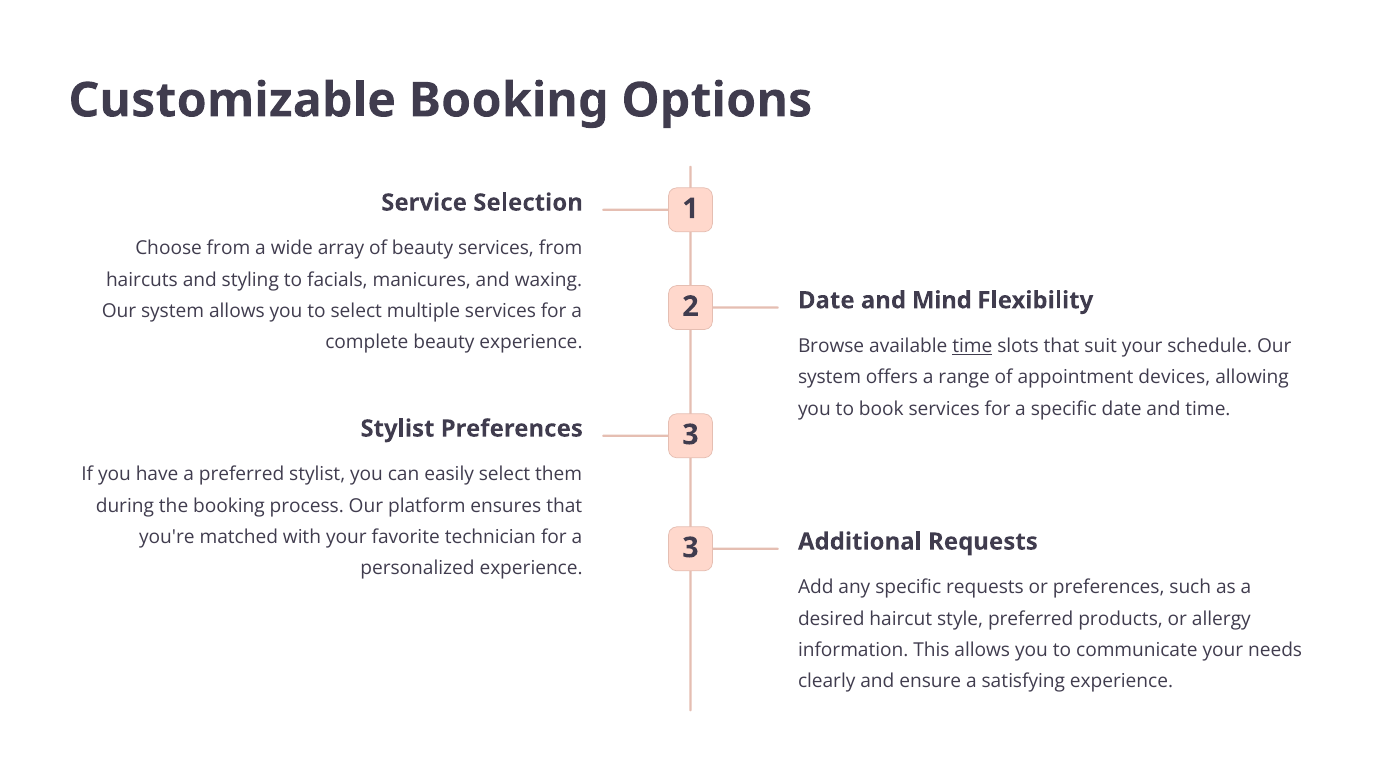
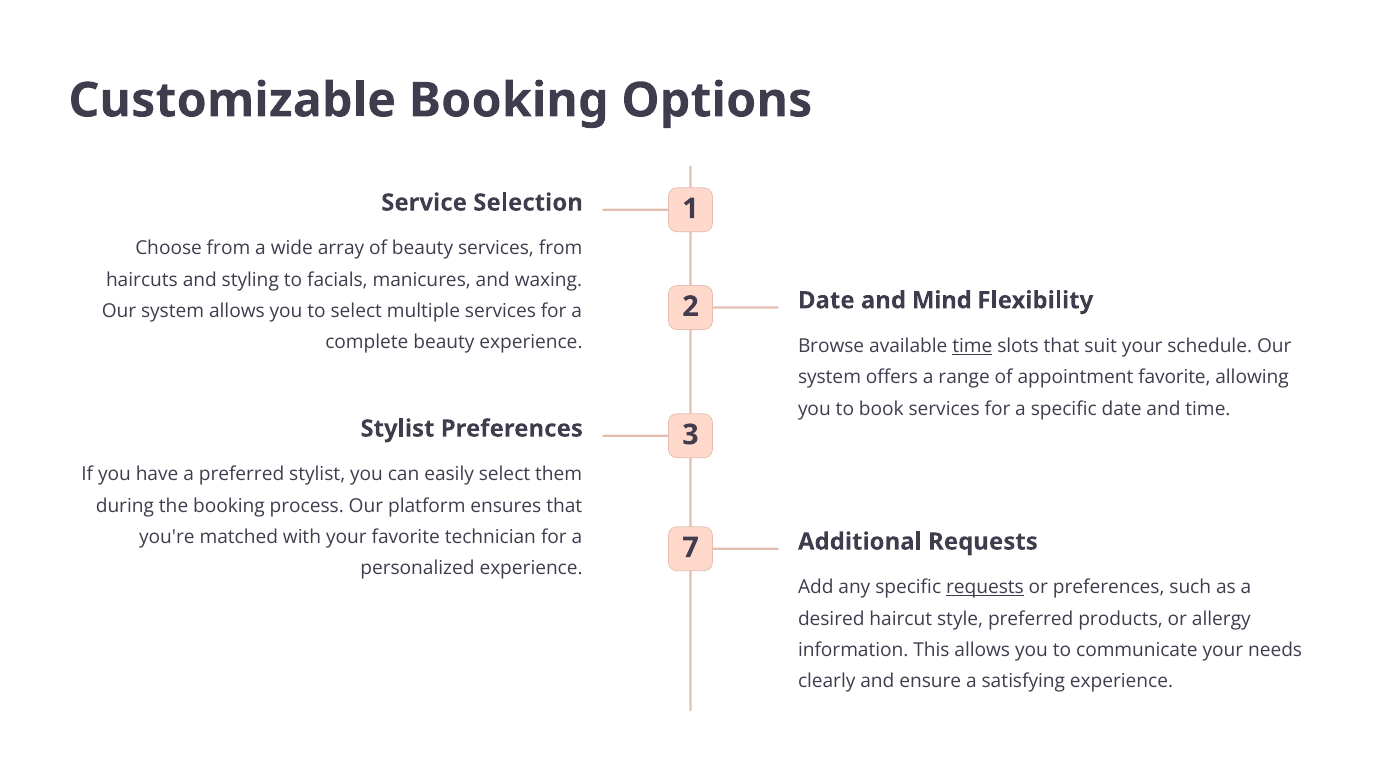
appointment devices: devices -> favorite
experience 3: 3 -> 7
requests at (985, 587) underline: none -> present
